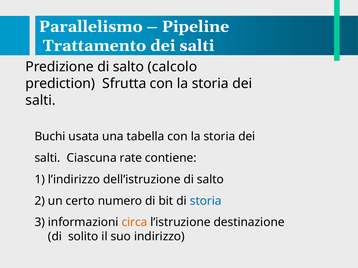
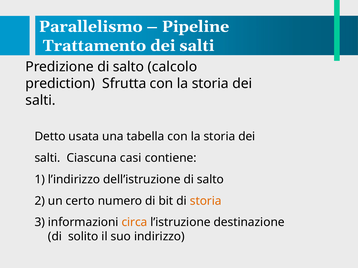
Buchi: Buchi -> Detto
rate: rate -> casi
storia at (206, 201) colour: blue -> orange
